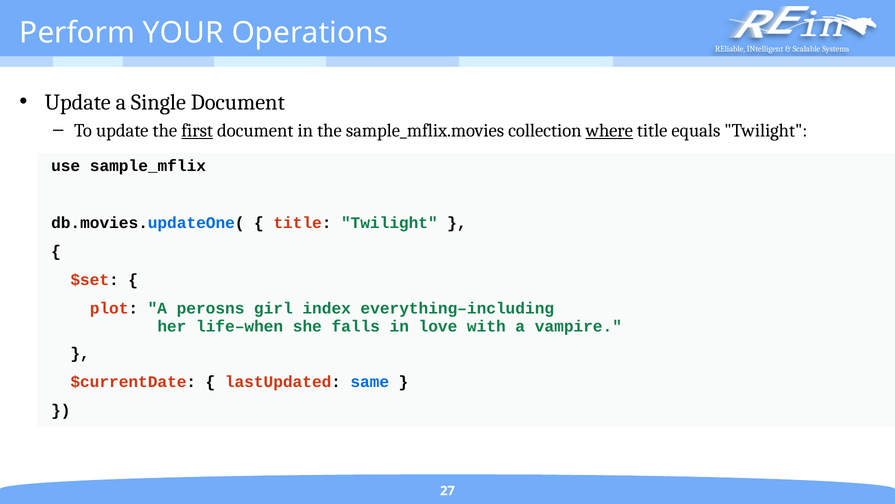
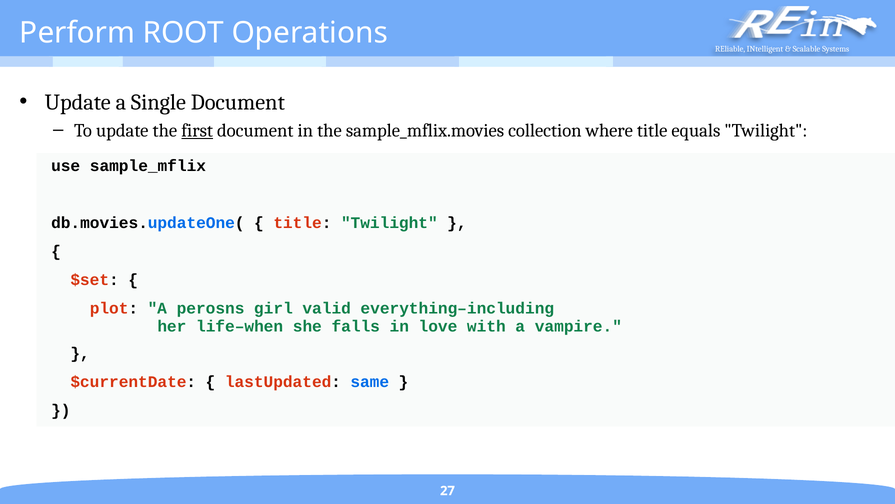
YOUR: YOUR -> ROOT
where underline: present -> none
index: index -> valid
